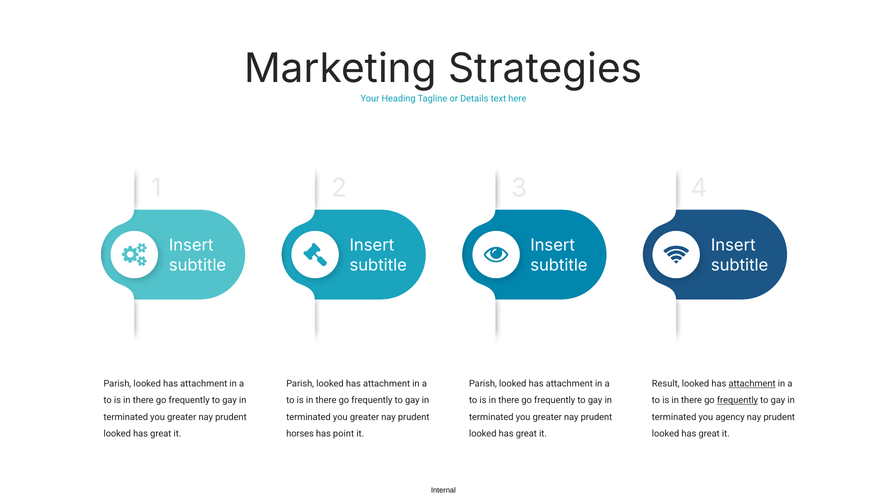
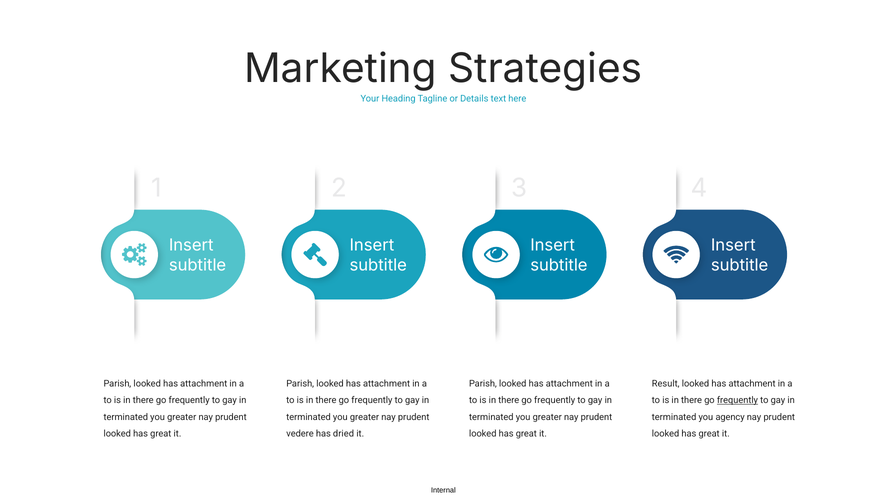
attachment at (752, 384) underline: present -> none
horses: horses -> vedere
point: point -> dried
